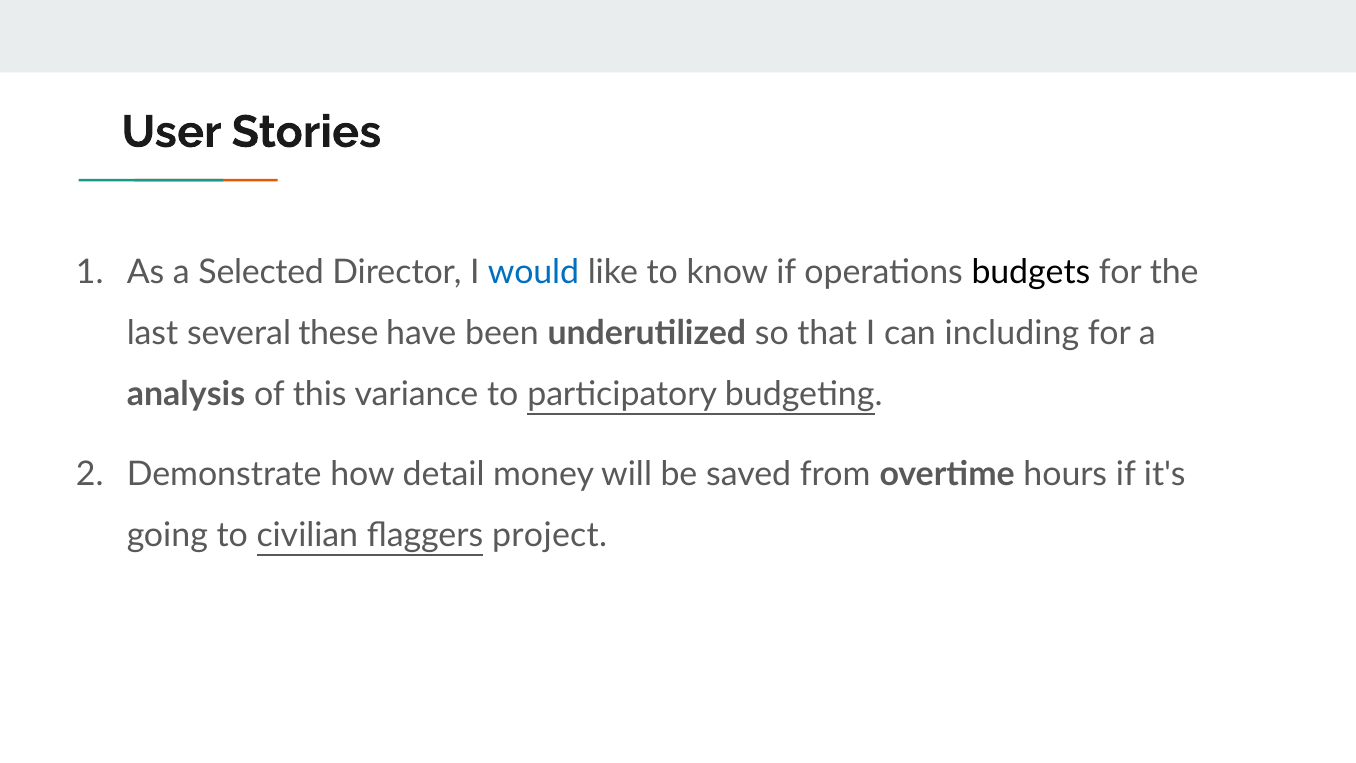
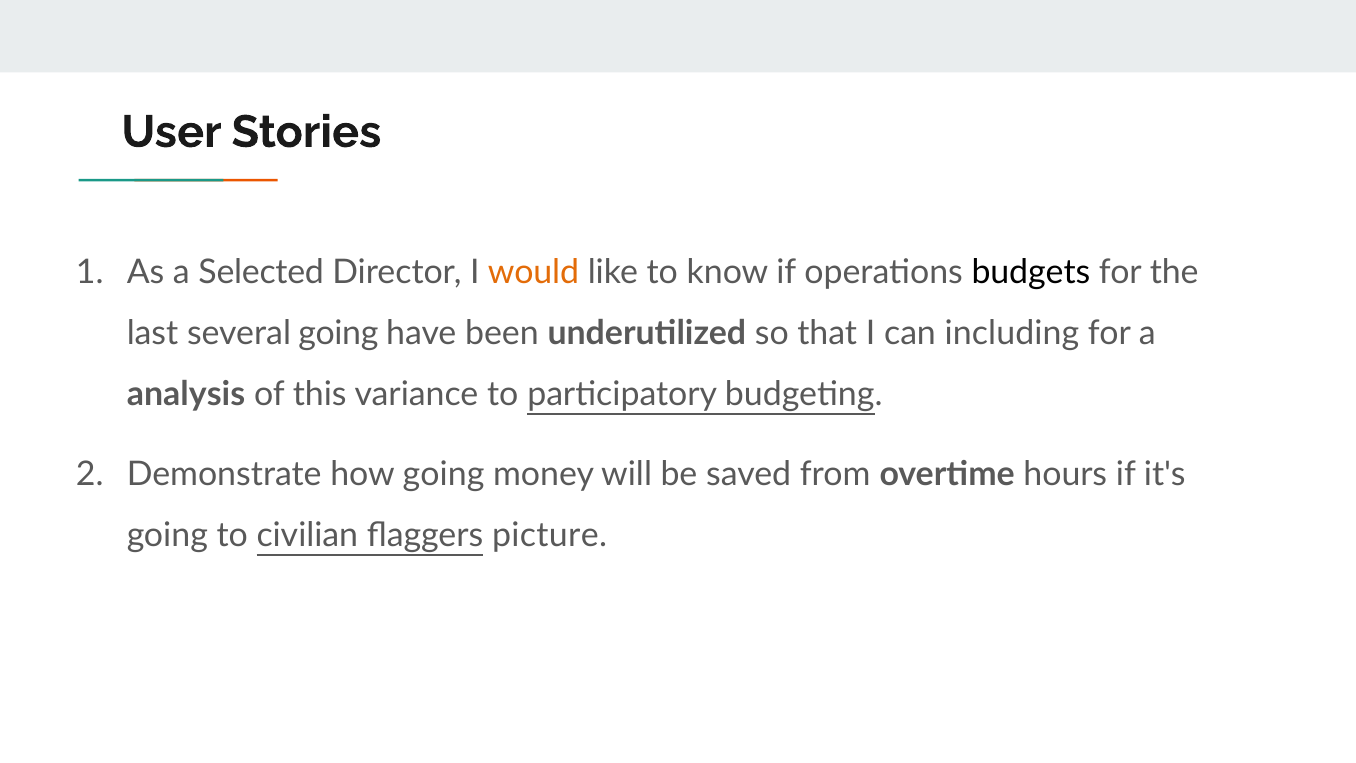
would colour: blue -> orange
several these: these -> going
how detail: detail -> going
project: project -> picture
